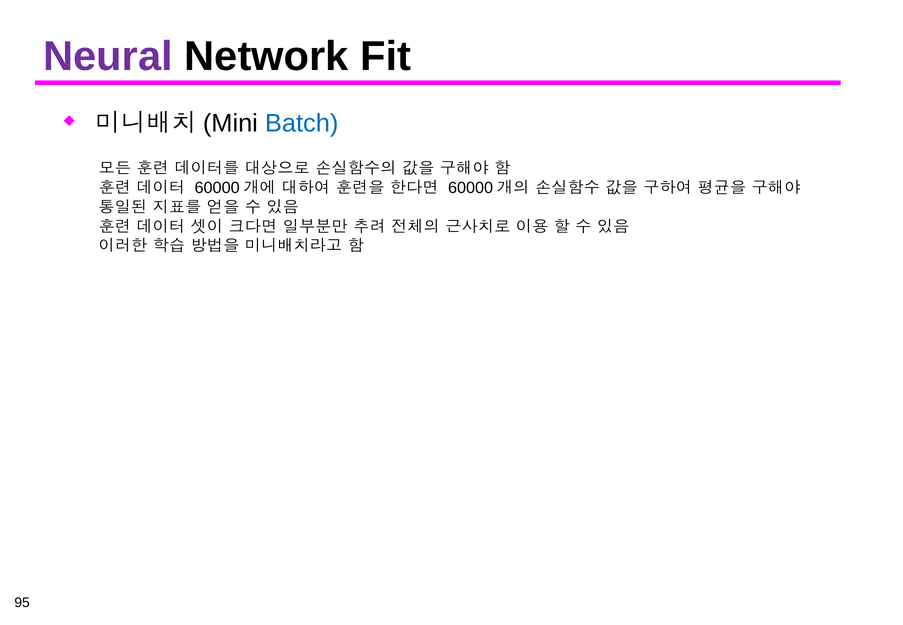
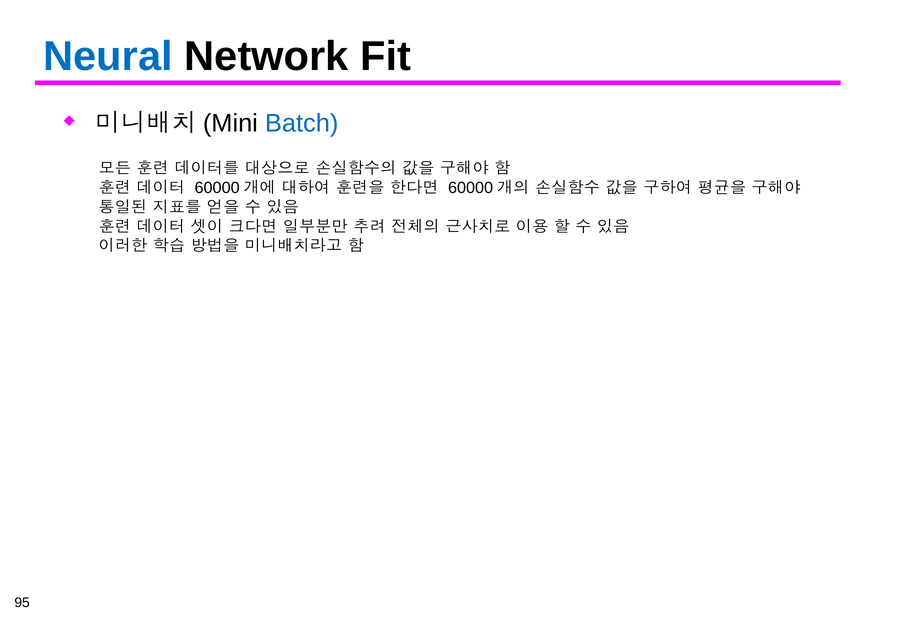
Neural colour: purple -> blue
